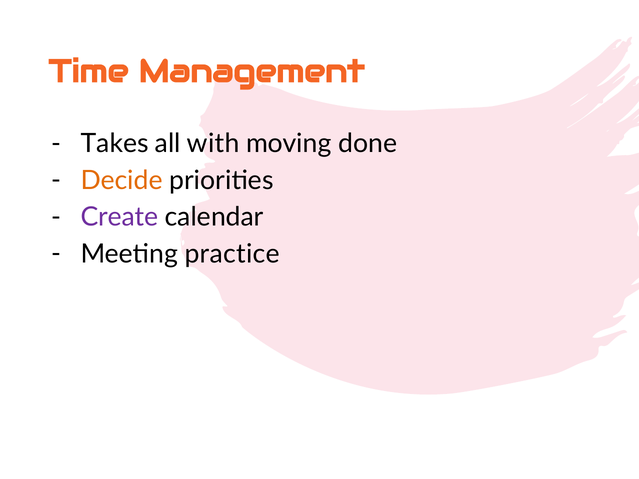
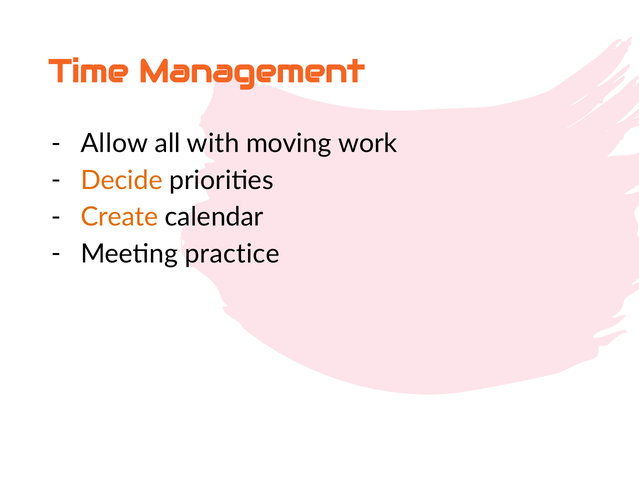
Takes: Takes -> Allow
done: done -> work
Create colour: purple -> orange
